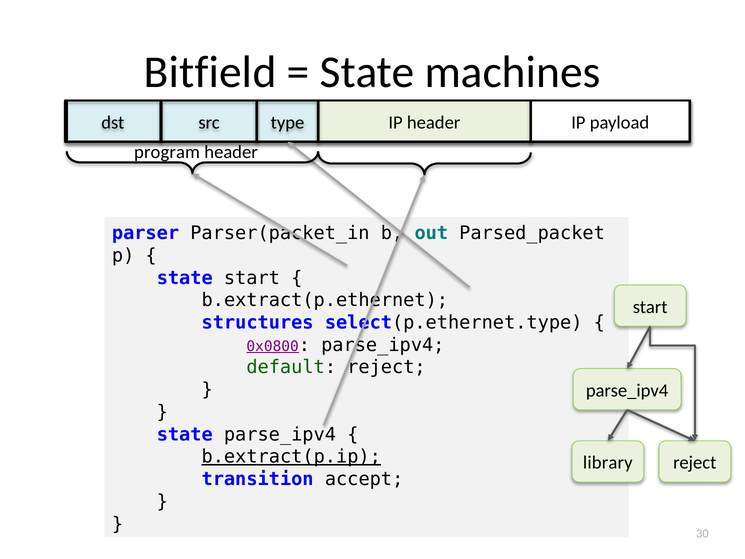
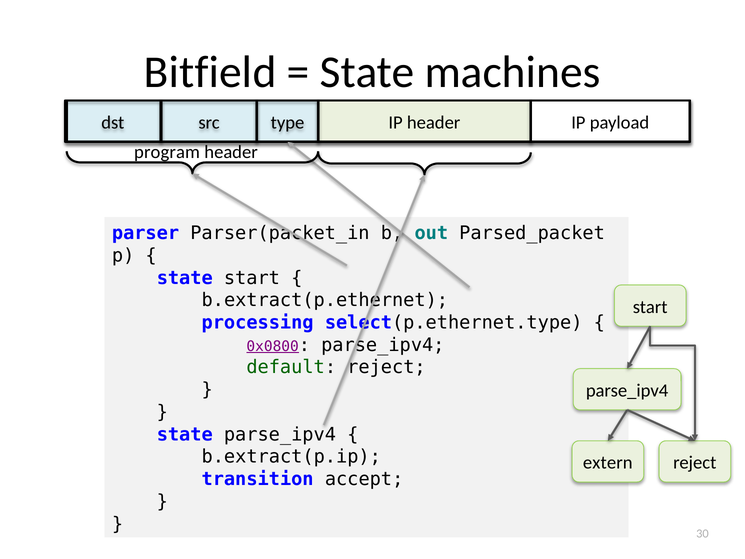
structures: structures -> processing
b.extract(p.ip underline: present -> none
library: library -> extern
